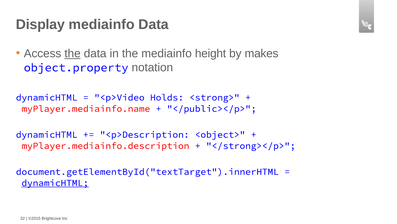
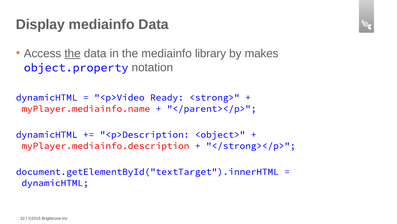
height: height -> library
Holds: Holds -> Ready
</public></p>: </public></p> -> </parent></p>
dynamicHTML at (55, 182) underline: present -> none
